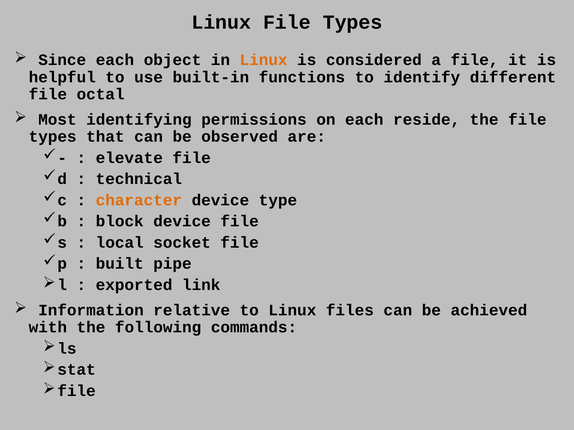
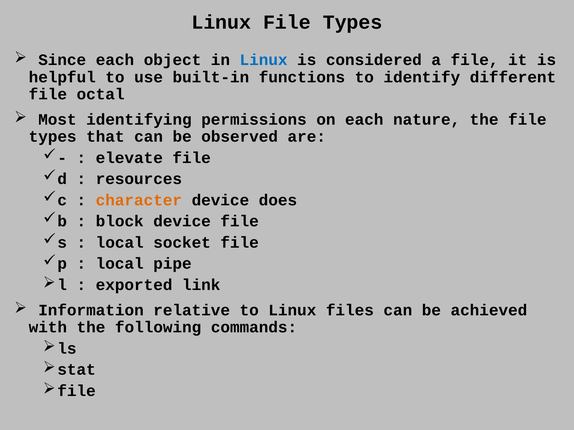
Linux at (264, 60) colour: orange -> blue
reside: reside -> nature
technical: technical -> resources
type: type -> does
built at (120, 264): built -> local
